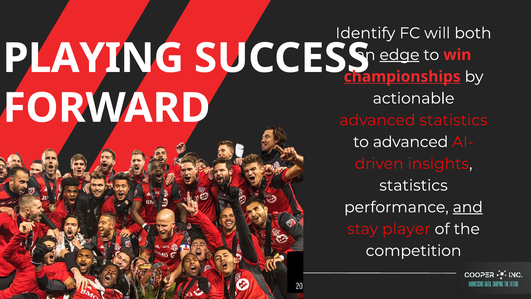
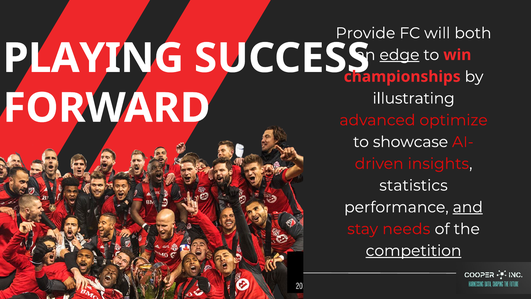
Identify: Identify -> Provide
championships underline: present -> none
actionable: actionable -> illustrating
advanced statistics: statistics -> optimize
to advanced: advanced -> showcase
player: player -> needs
competition underline: none -> present
